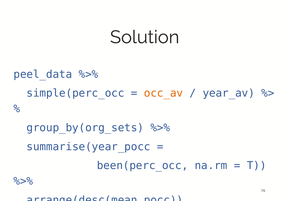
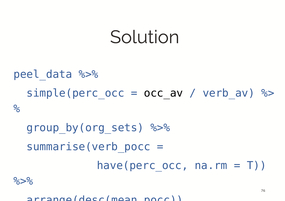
occ_av colour: orange -> black
year_av: year_av -> verb_av
summarise(year_pocc: summarise(year_pocc -> summarise(verb_pocc
been(perc_occ: been(perc_occ -> have(perc_occ
